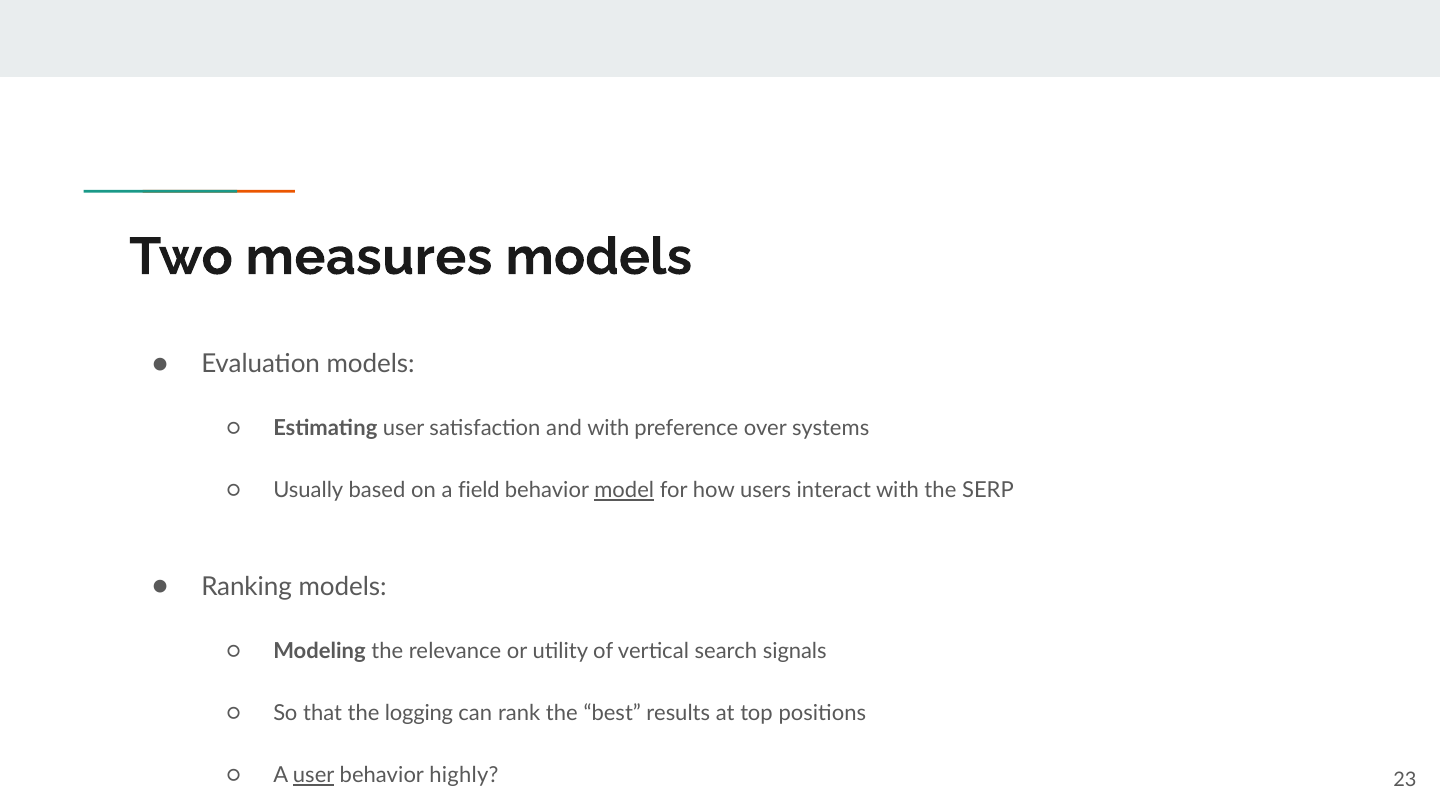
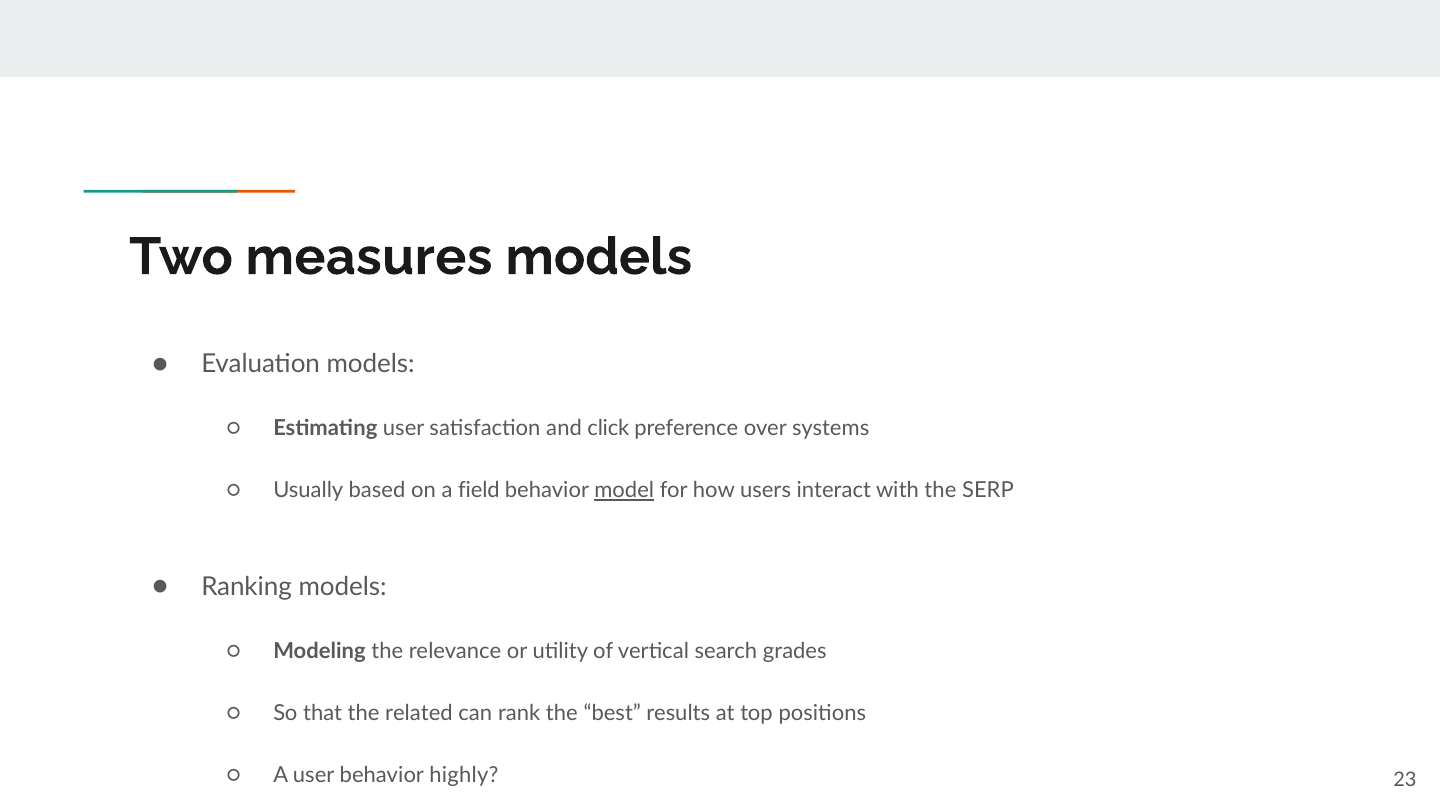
and with: with -> click
signals: signals -> grades
logging: logging -> related
user at (314, 776) underline: present -> none
